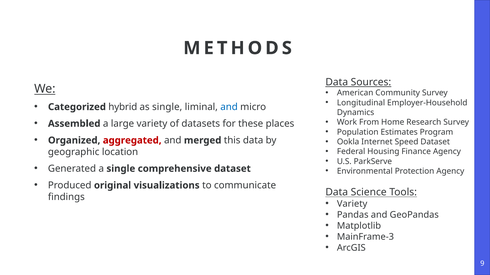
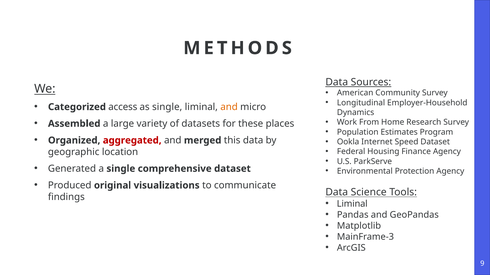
hybrid: hybrid -> access
and at (229, 107) colour: blue -> orange
Variety at (352, 204): Variety -> Liminal
